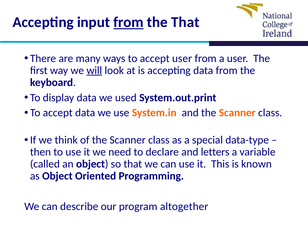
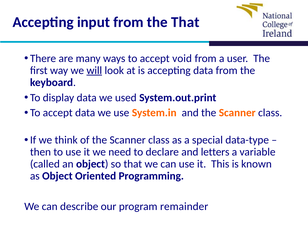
from at (128, 22) underline: present -> none
accept user: user -> void
altogether: altogether -> remainder
